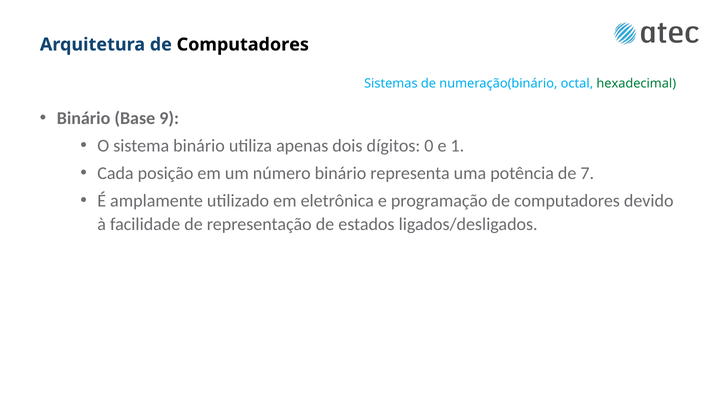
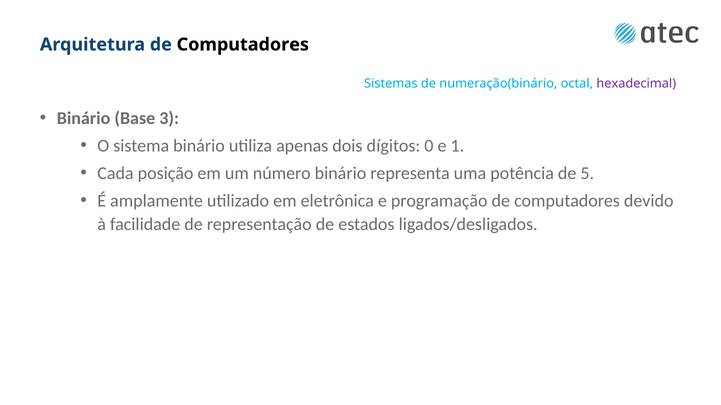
hexadecimal colour: green -> purple
9: 9 -> 3
7: 7 -> 5
